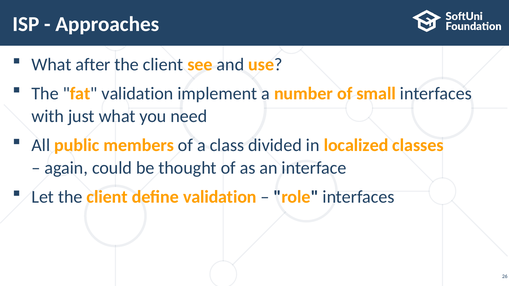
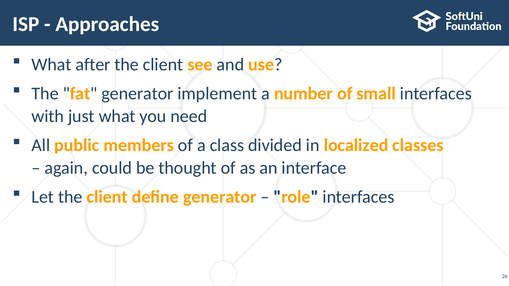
fat validation: validation -> generator
define validation: validation -> generator
